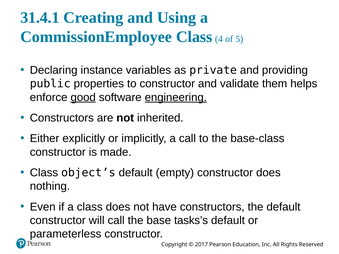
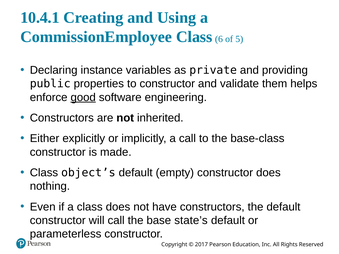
31.4.1: 31.4.1 -> 10.4.1
4: 4 -> 6
engineering underline: present -> none
tasks’s: tasks’s -> state’s
